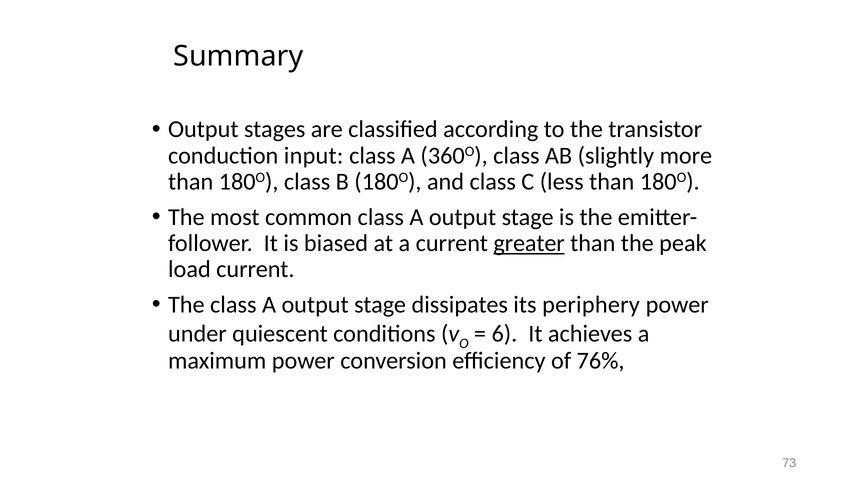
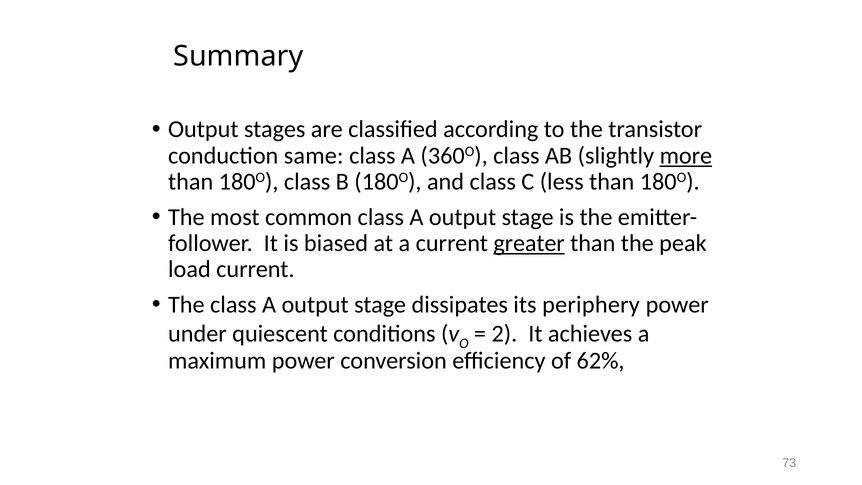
input: input -> same
more underline: none -> present
6: 6 -> 2
76%: 76% -> 62%
